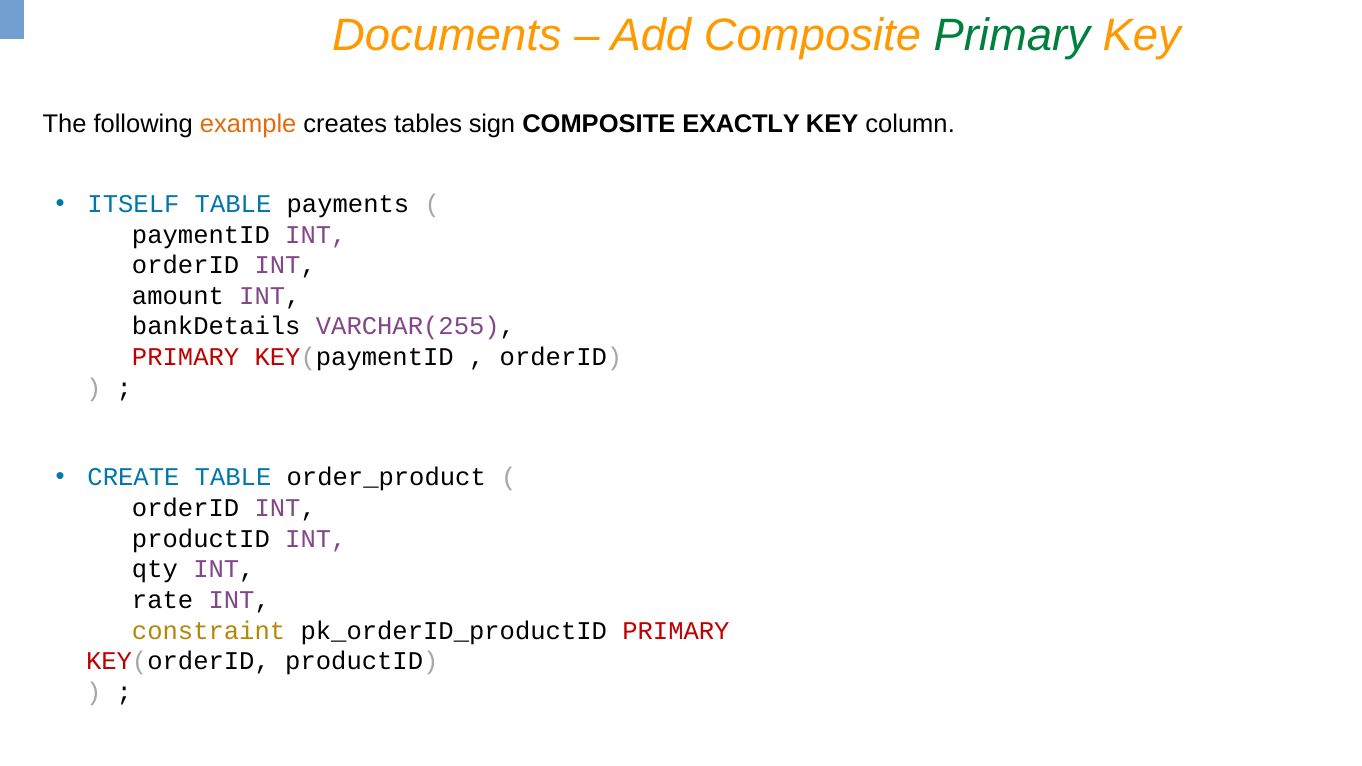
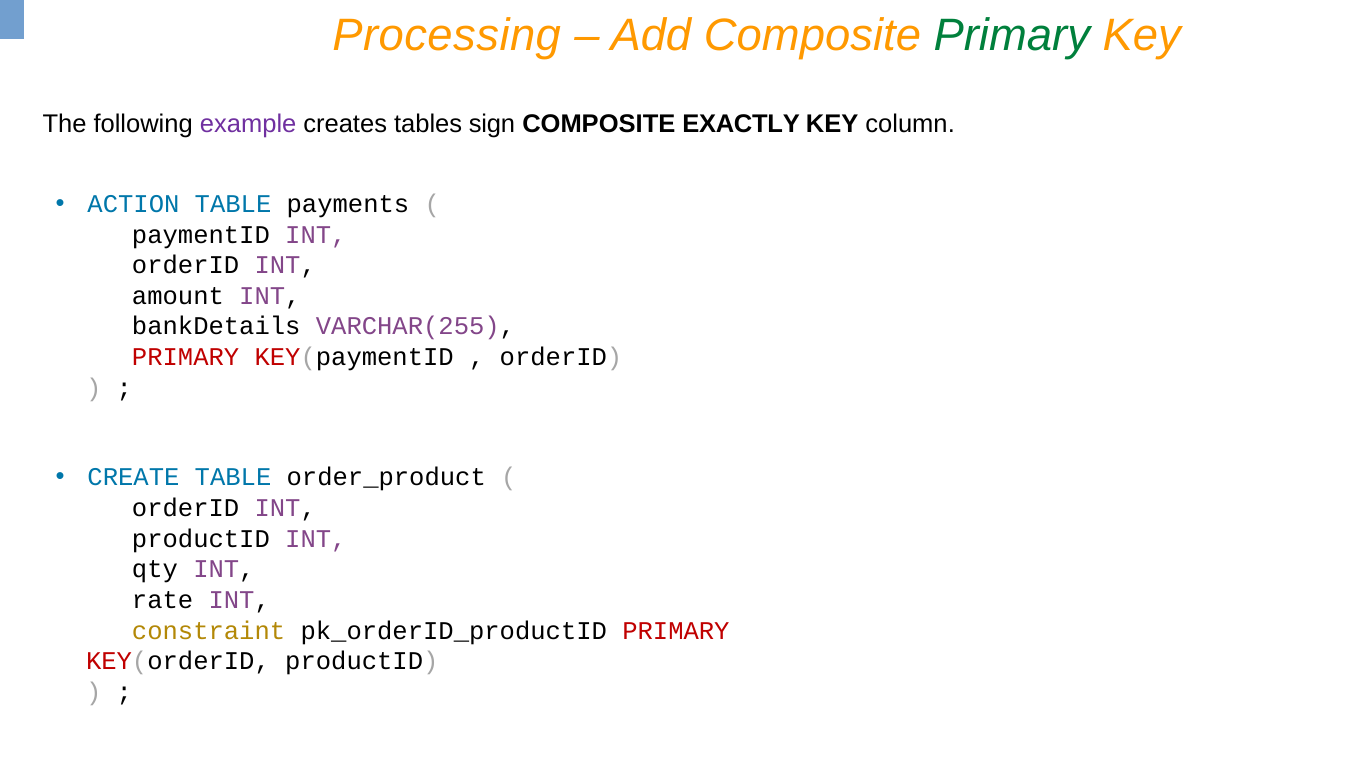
Documents: Documents -> Processing
example colour: orange -> purple
ITSELF: ITSELF -> ACTION
